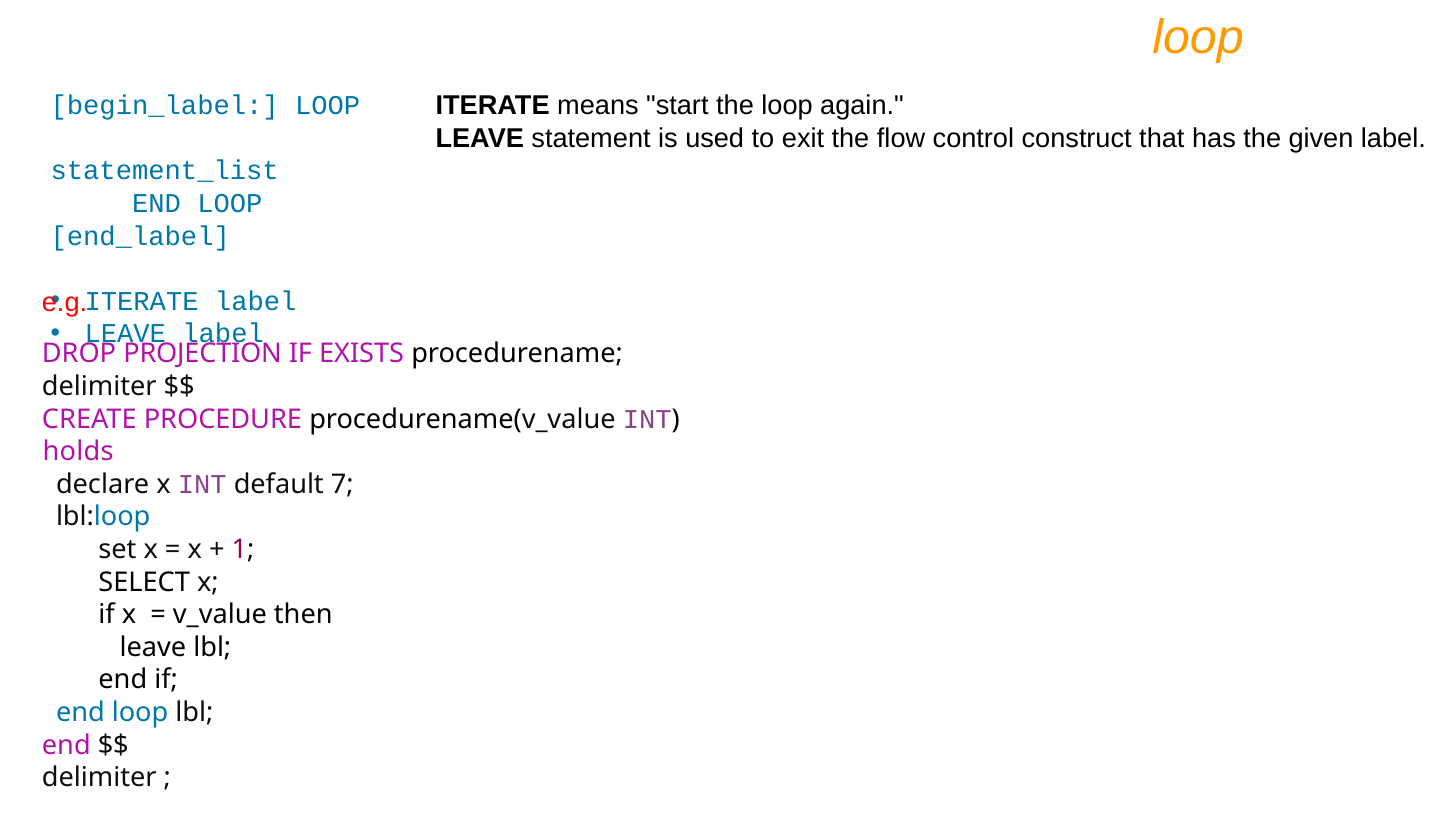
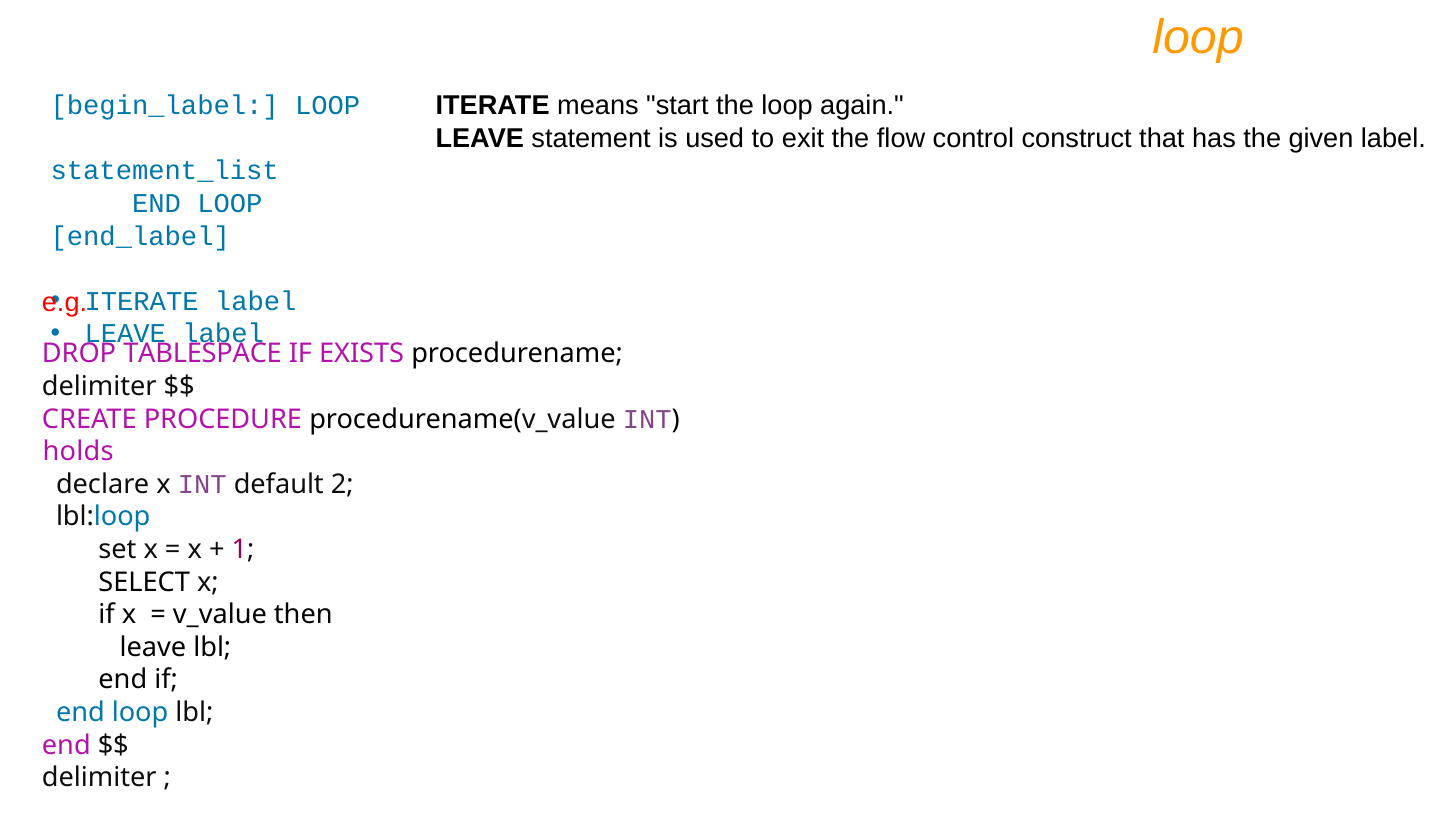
PROJECTION: PROJECTION -> TABLESPACE
7: 7 -> 2
